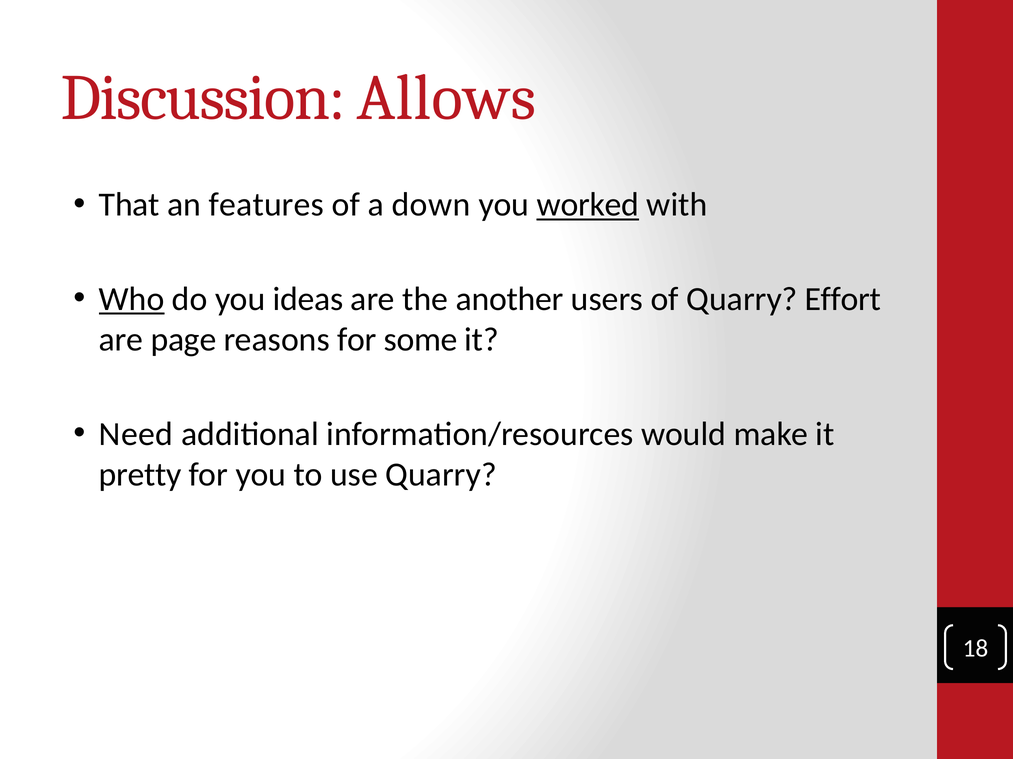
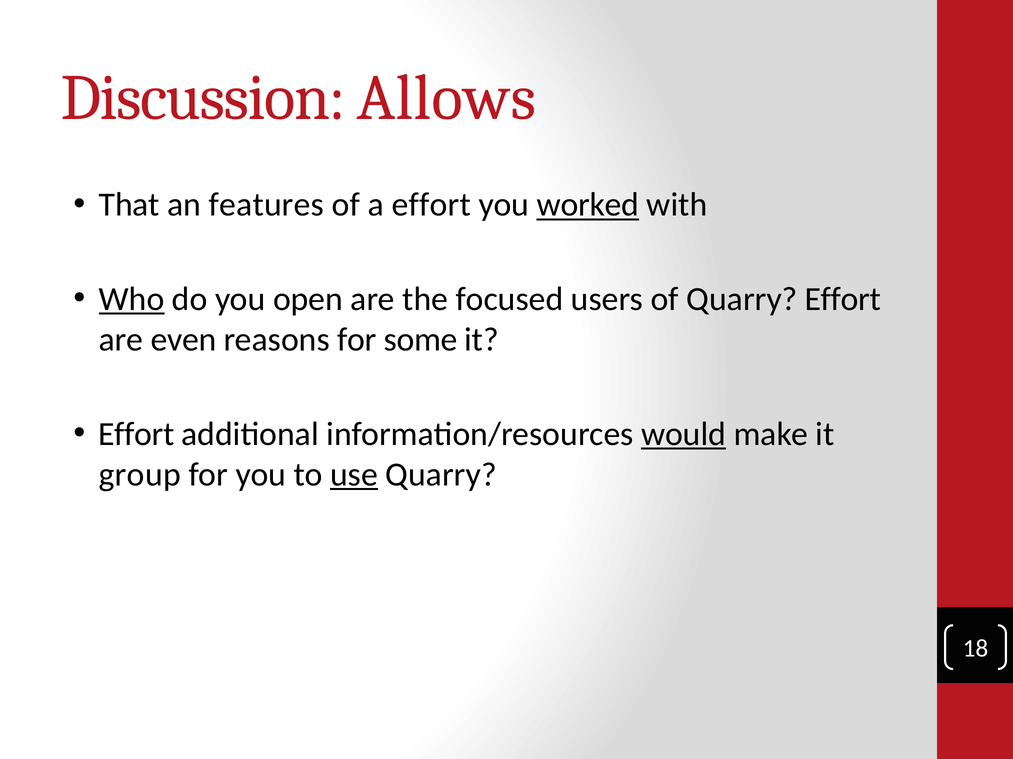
a down: down -> effort
ideas: ideas -> open
another: another -> focused
page: page -> even
Need at (136, 435): Need -> Effort
would underline: none -> present
pretty: pretty -> group
use underline: none -> present
